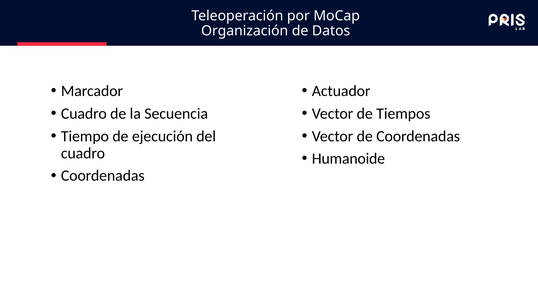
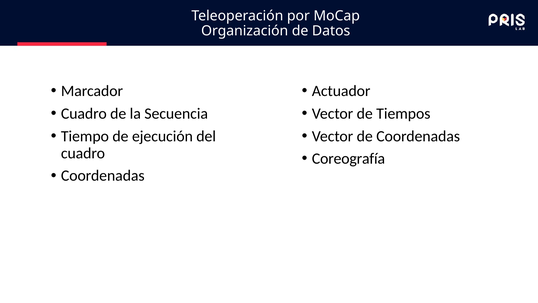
Humanoide: Humanoide -> Coreografía
